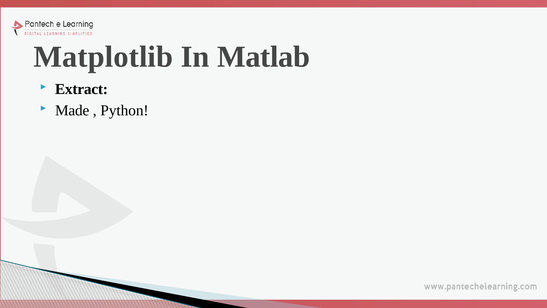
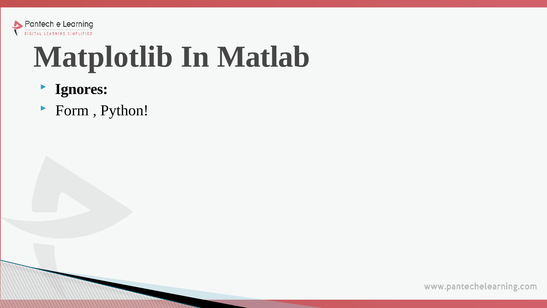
Extract: Extract -> Ignores
Made: Made -> Form
